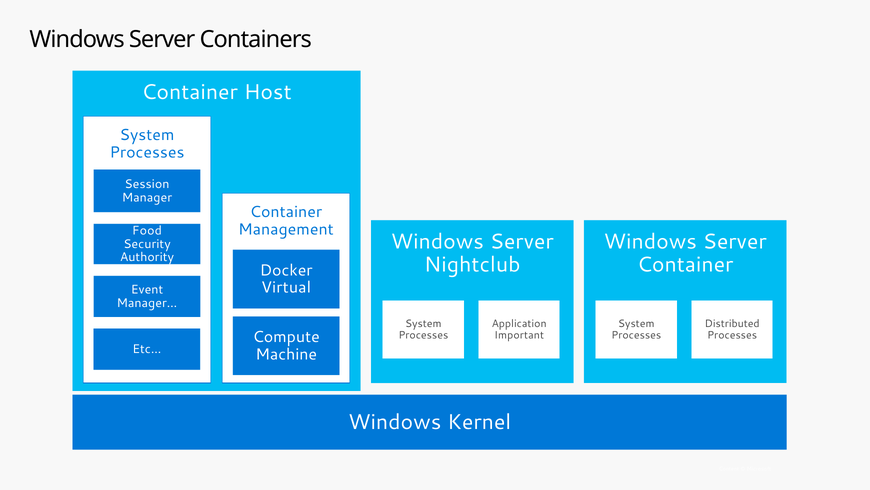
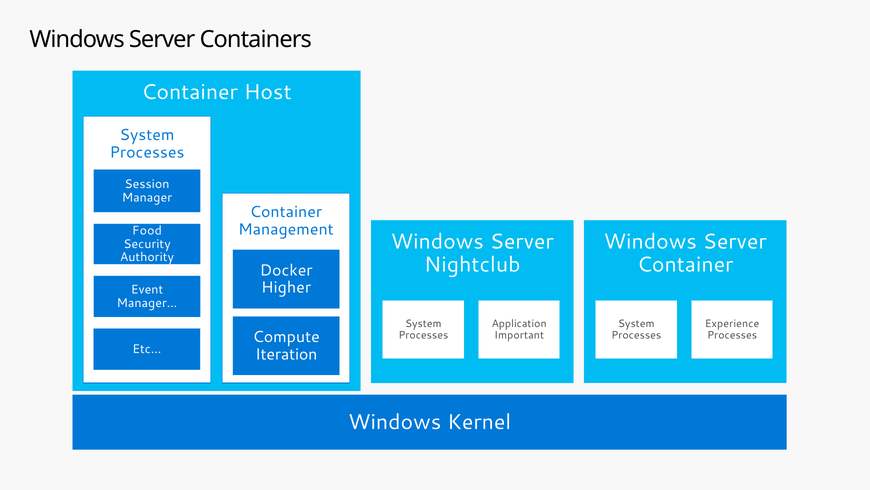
Virtual: Virtual -> Higher
Distributed: Distributed -> Experience
Machine: Machine -> Iteration
